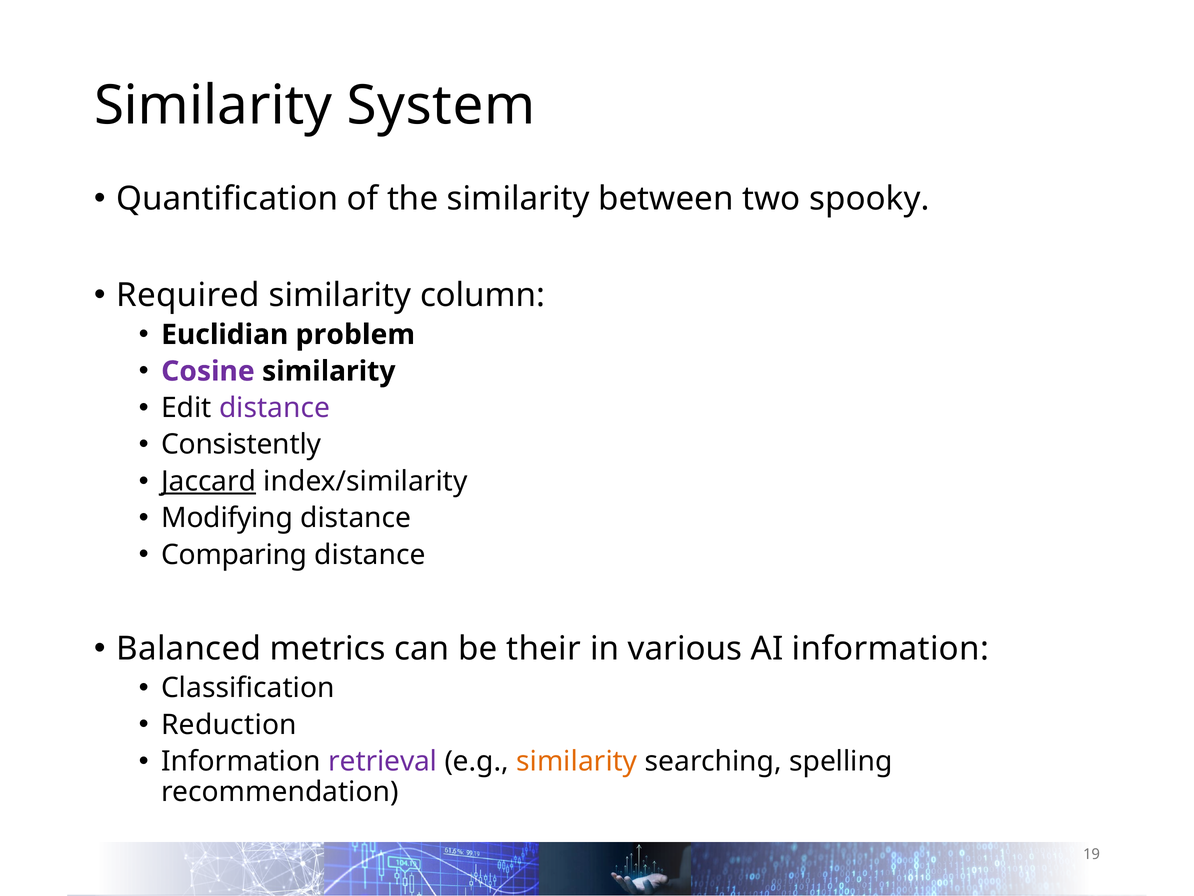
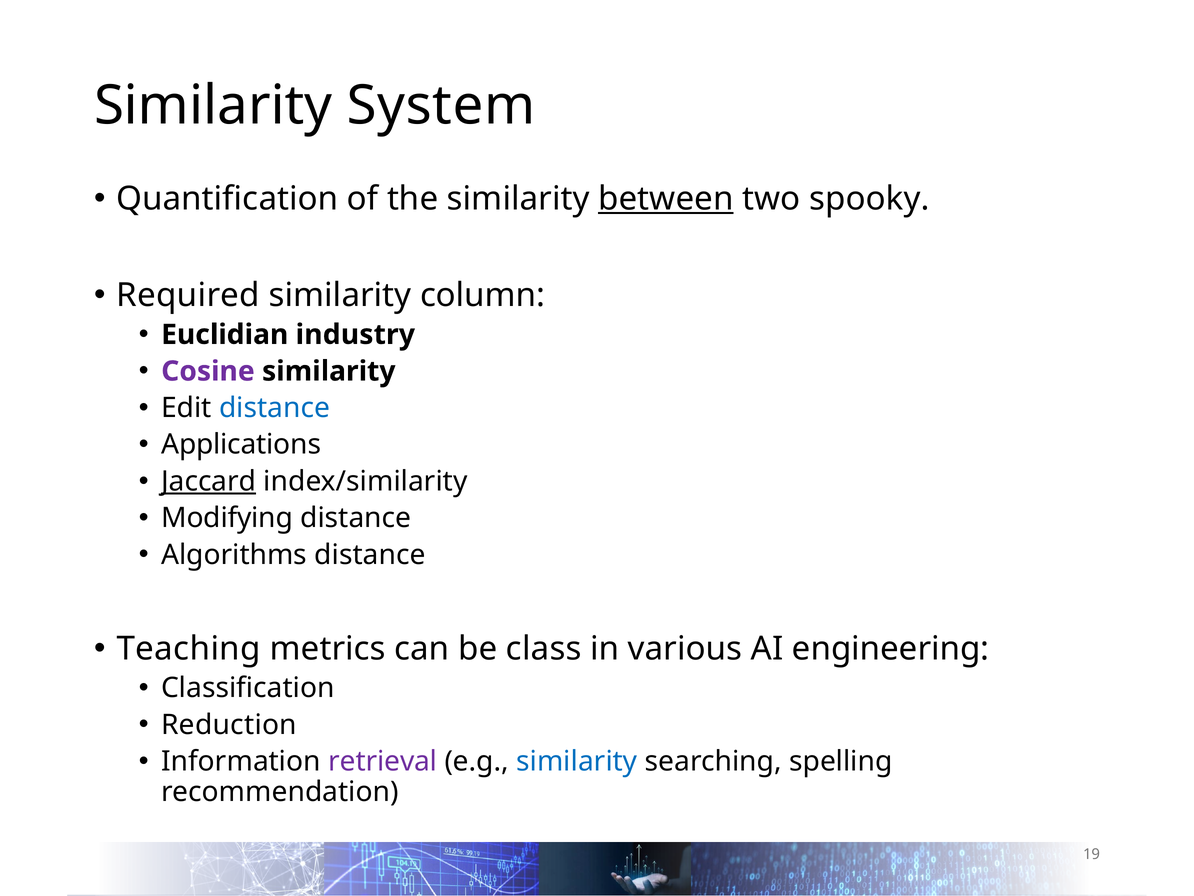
between underline: none -> present
problem: problem -> industry
distance at (275, 408) colour: purple -> blue
Consistently: Consistently -> Applications
Comparing: Comparing -> Algorithms
Balanced: Balanced -> Teaching
their: their -> class
AI information: information -> engineering
similarity at (577, 761) colour: orange -> blue
